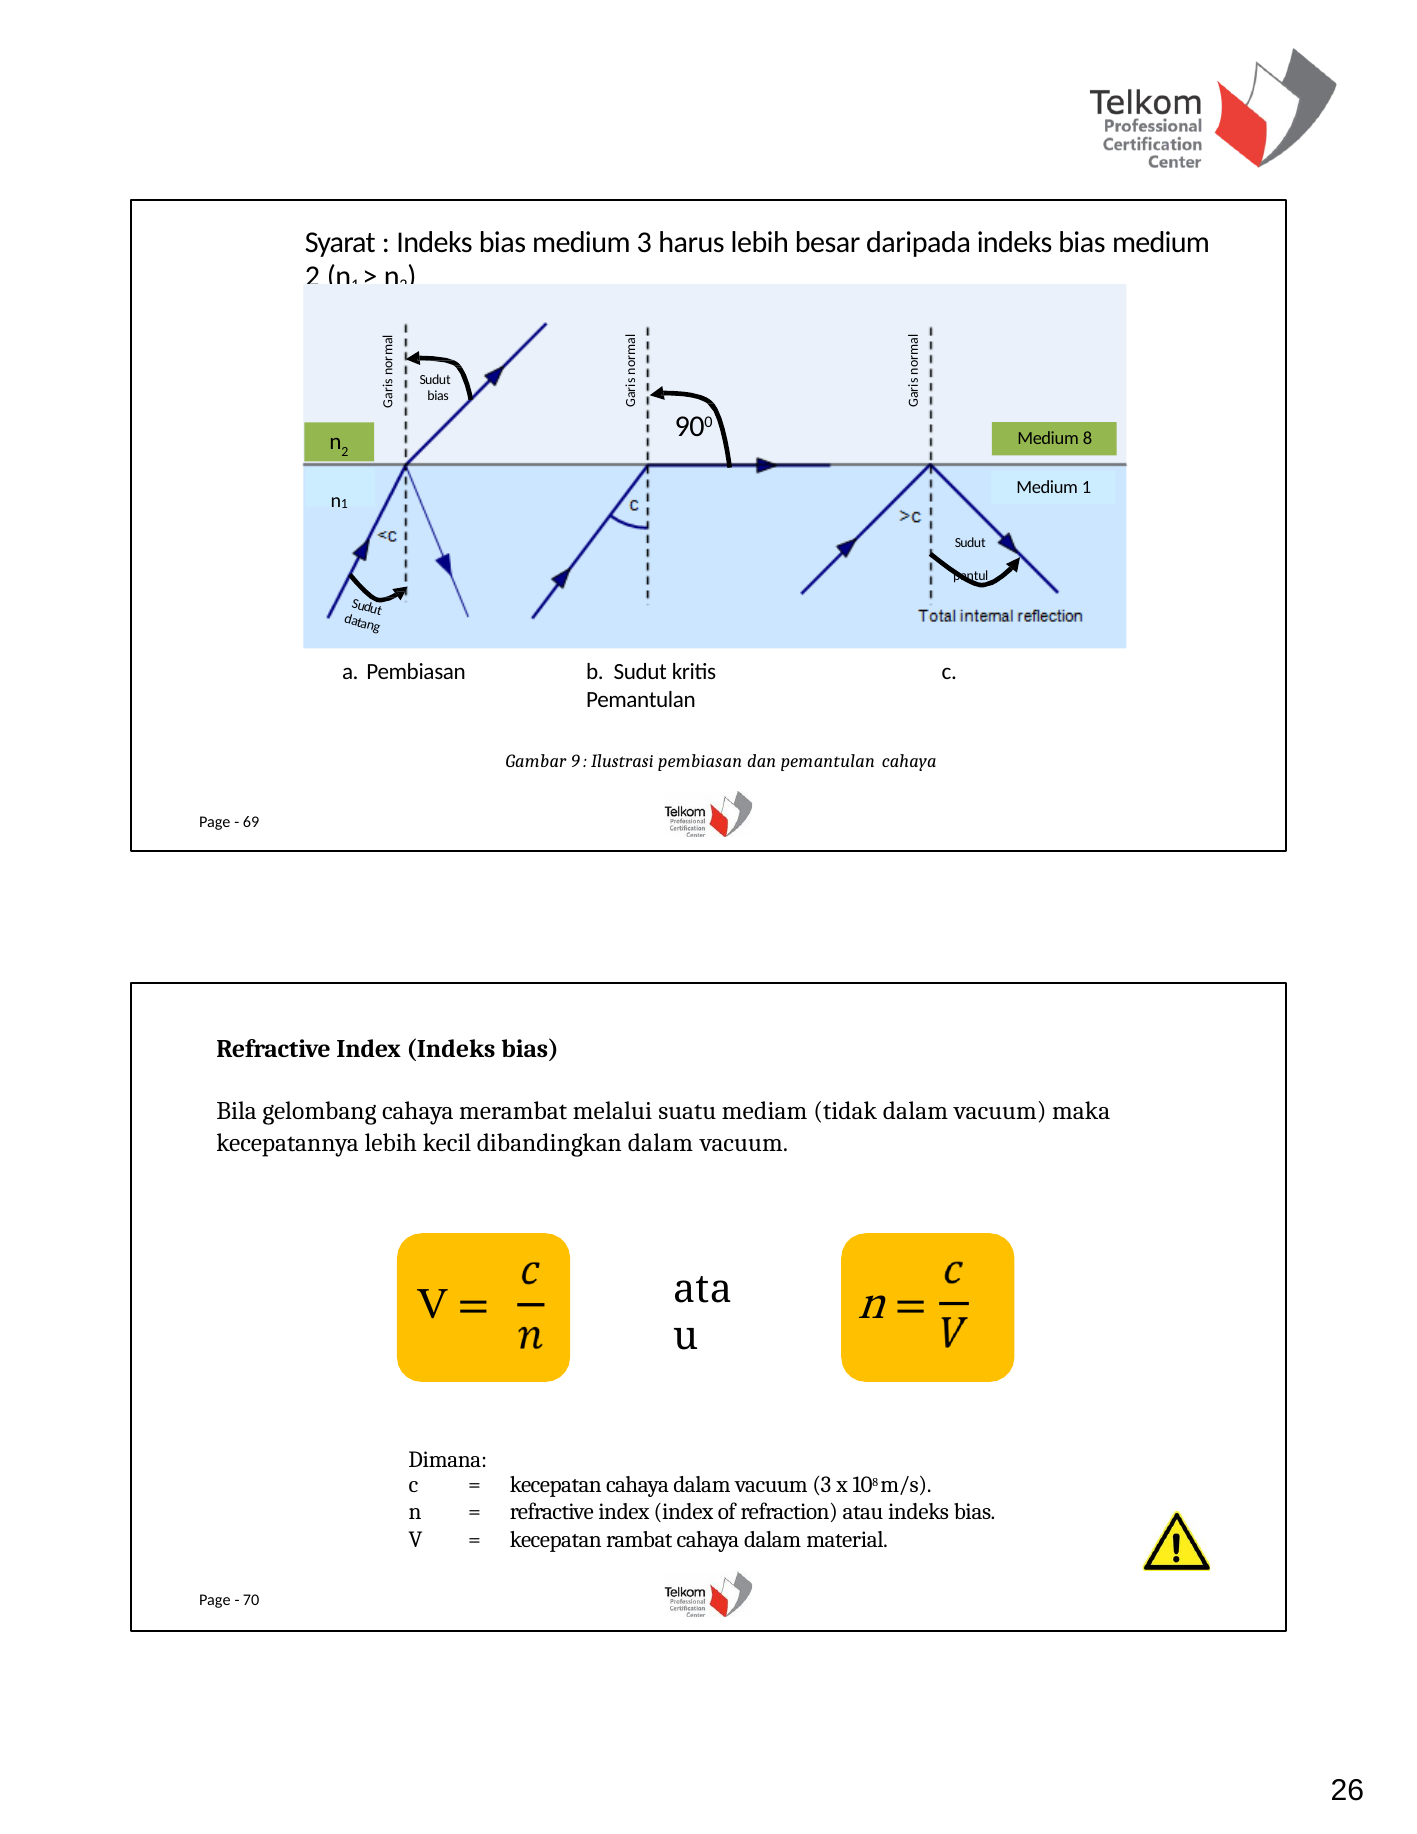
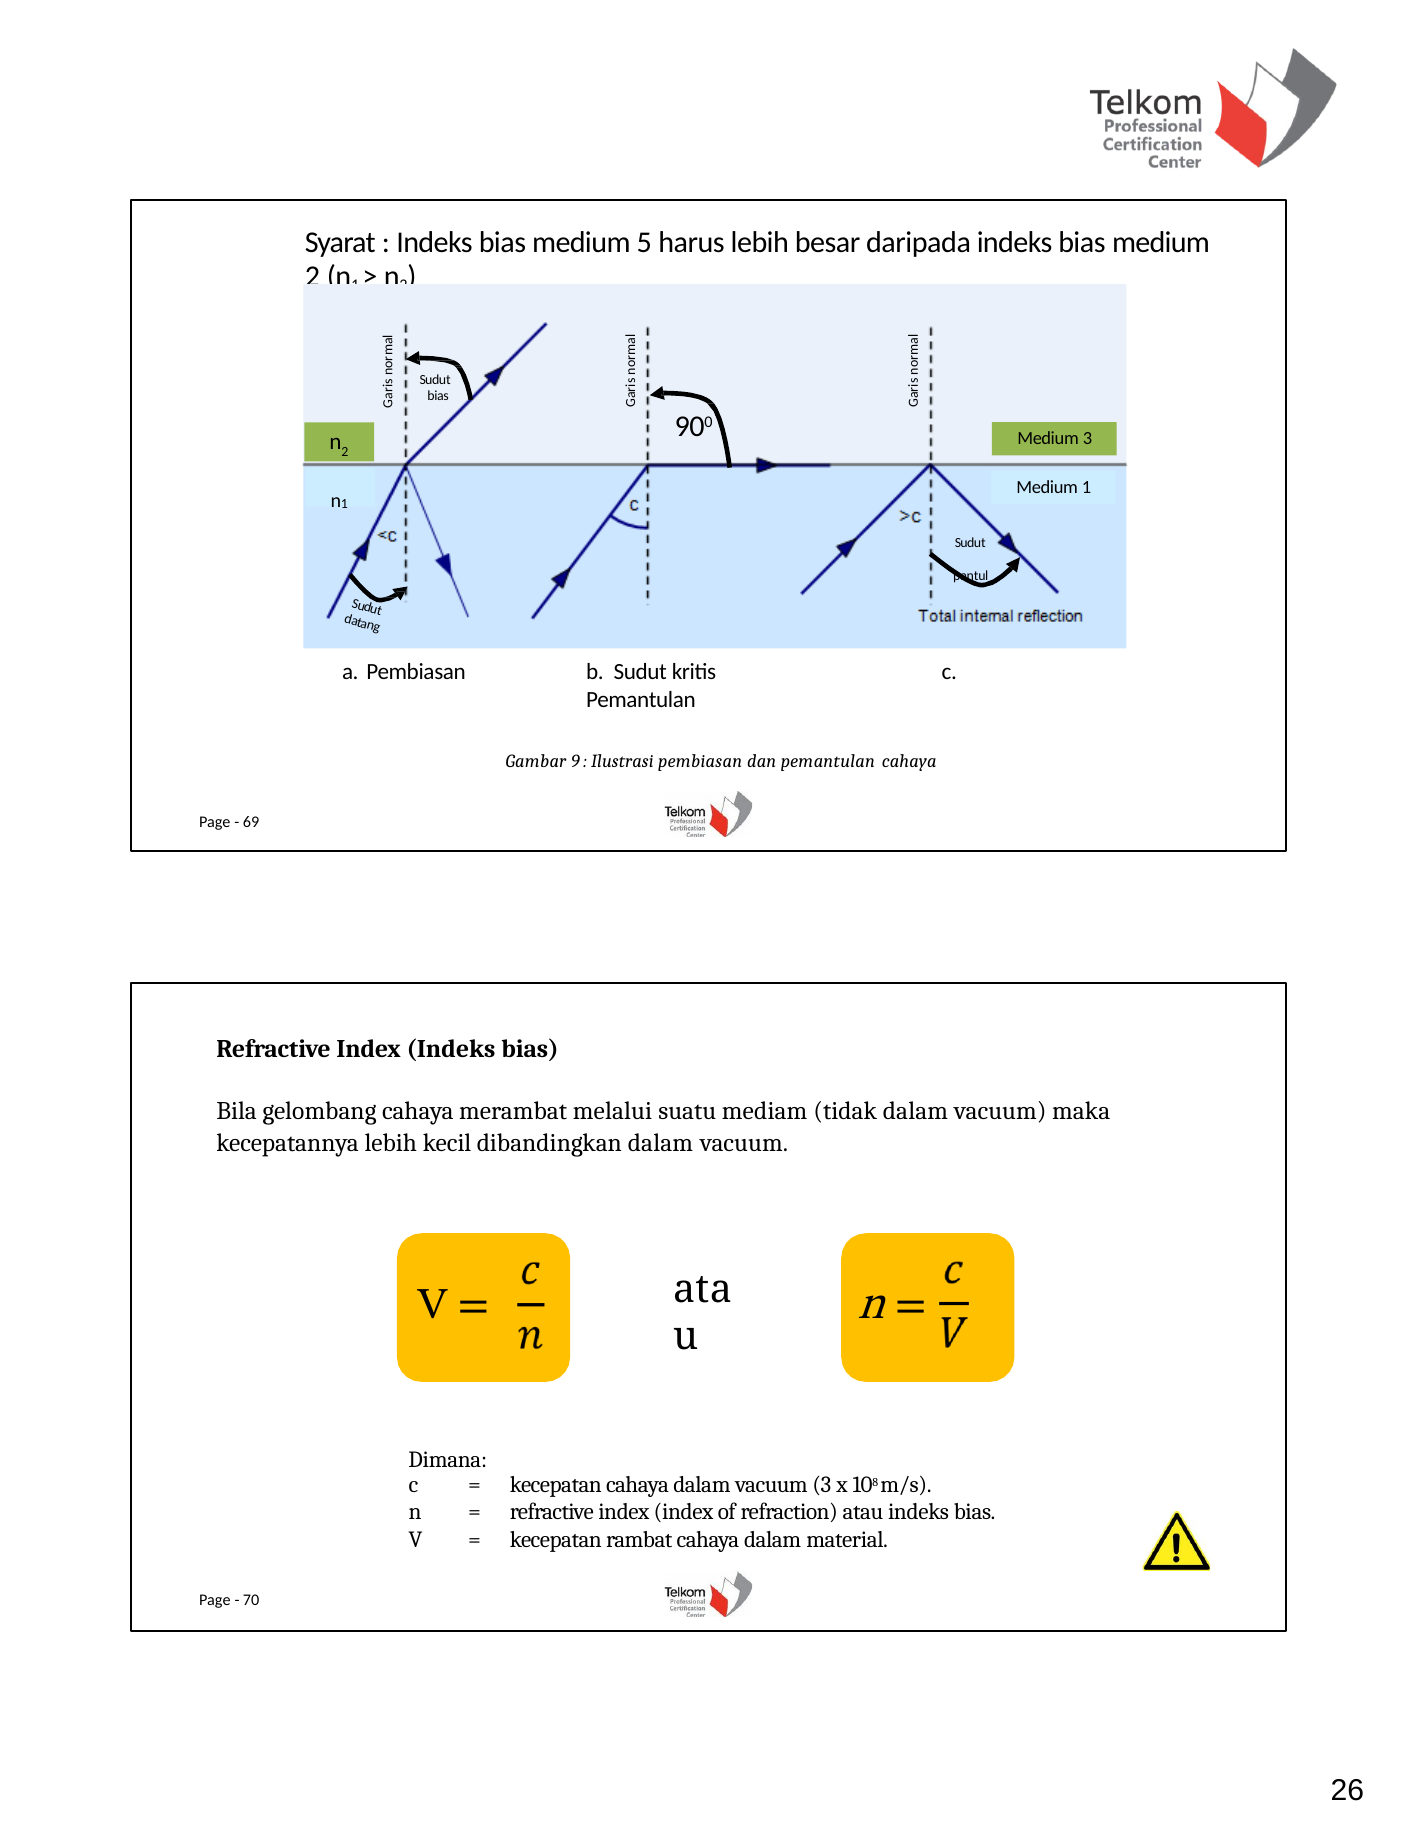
medium 3: 3 -> 5
Medium 8: 8 -> 3
